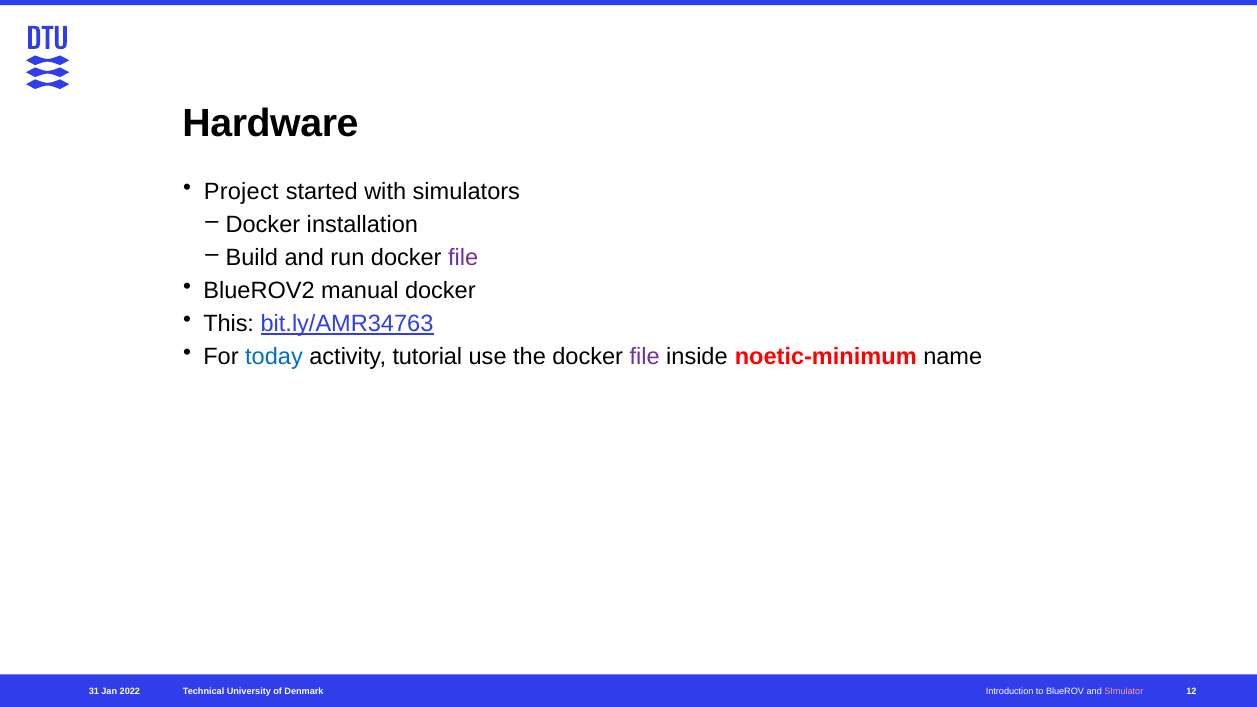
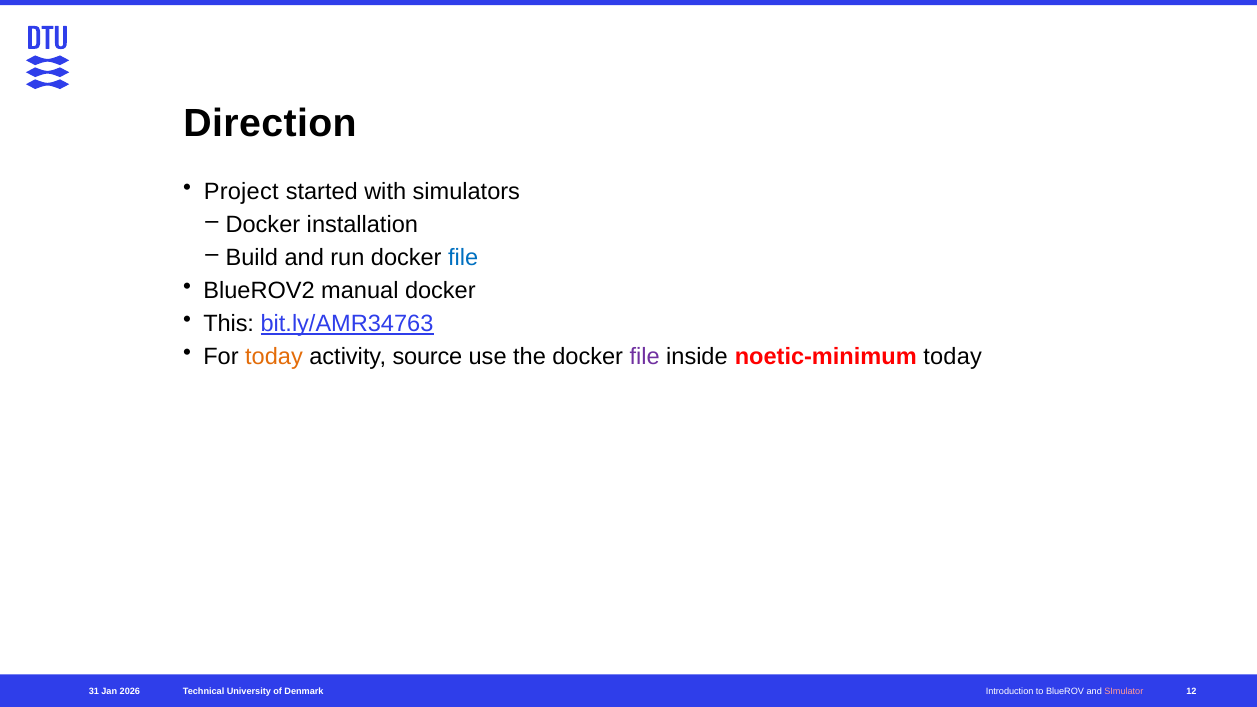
Hardware: Hardware -> Direction
file at (463, 258) colour: purple -> blue
today at (274, 357) colour: blue -> orange
tutorial: tutorial -> source
noetic-minimum name: name -> today
2022: 2022 -> 2026
